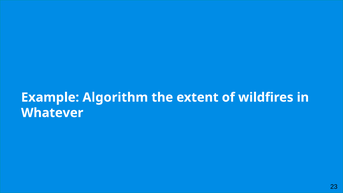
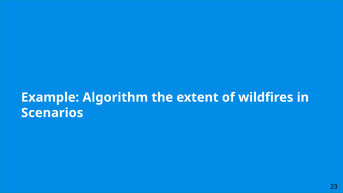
Whatever: Whatever -> Scenarios
